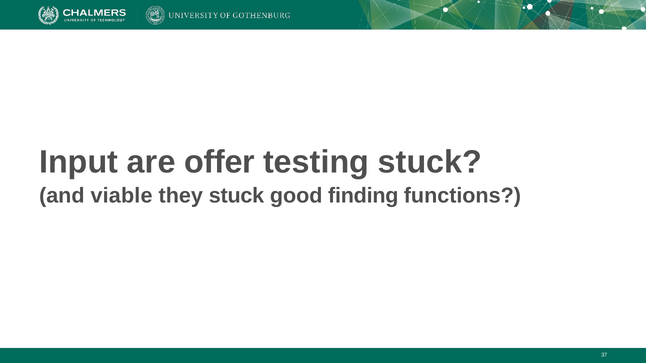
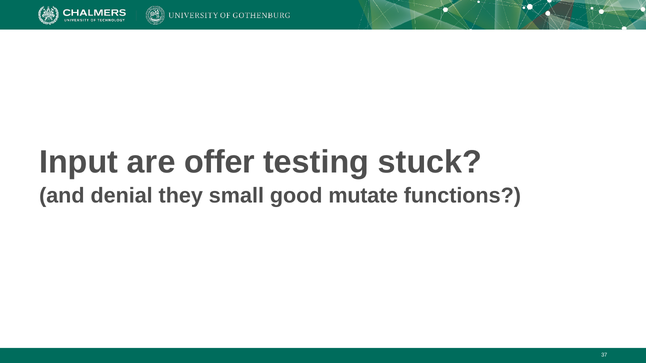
viable: viable -> denial
they stuck: stuck -> small
finding: finding -> mutate
